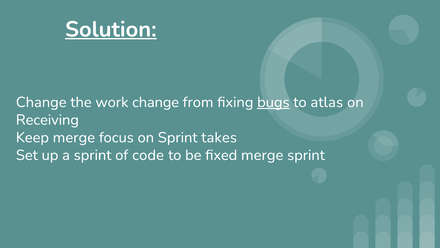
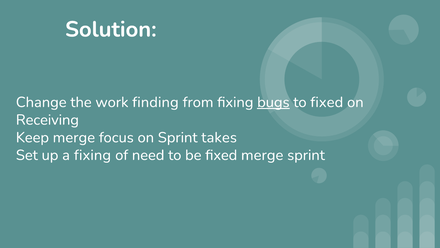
Solution underline: present -> none
work change: change -> finding
to atlas: atlas -> fixed
a sprint: sprint -> fixing
code: code -> need
